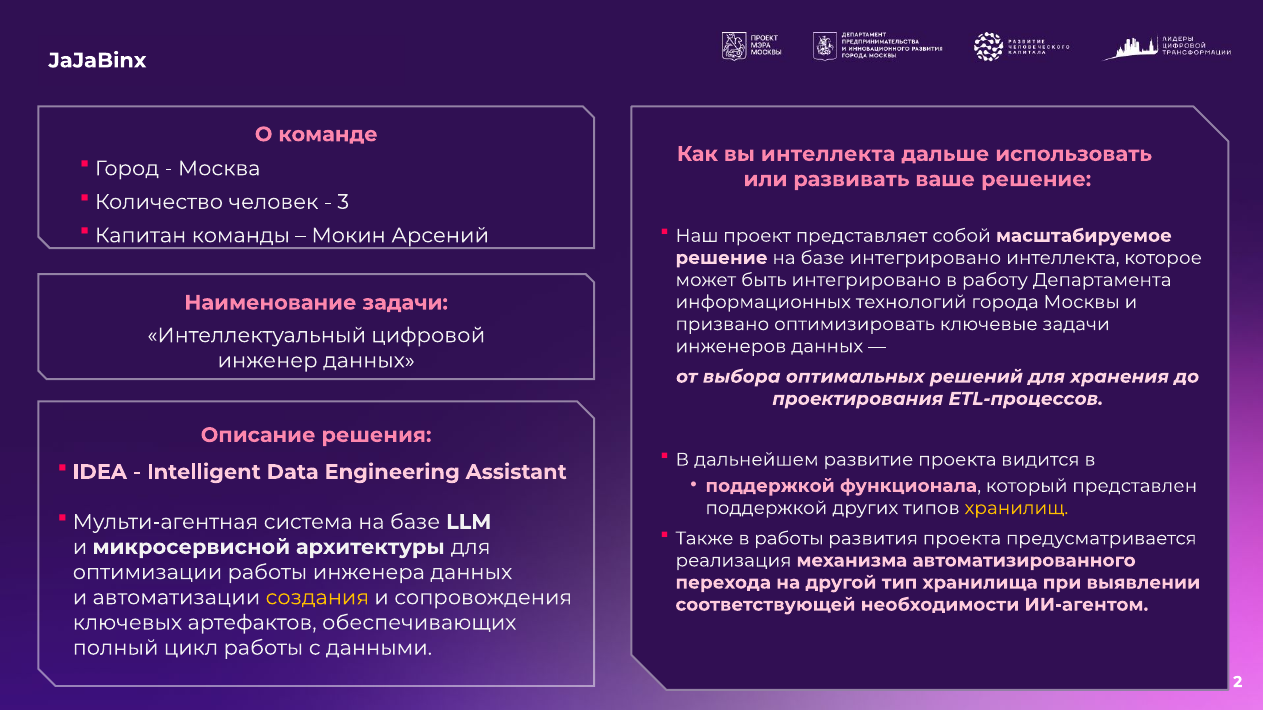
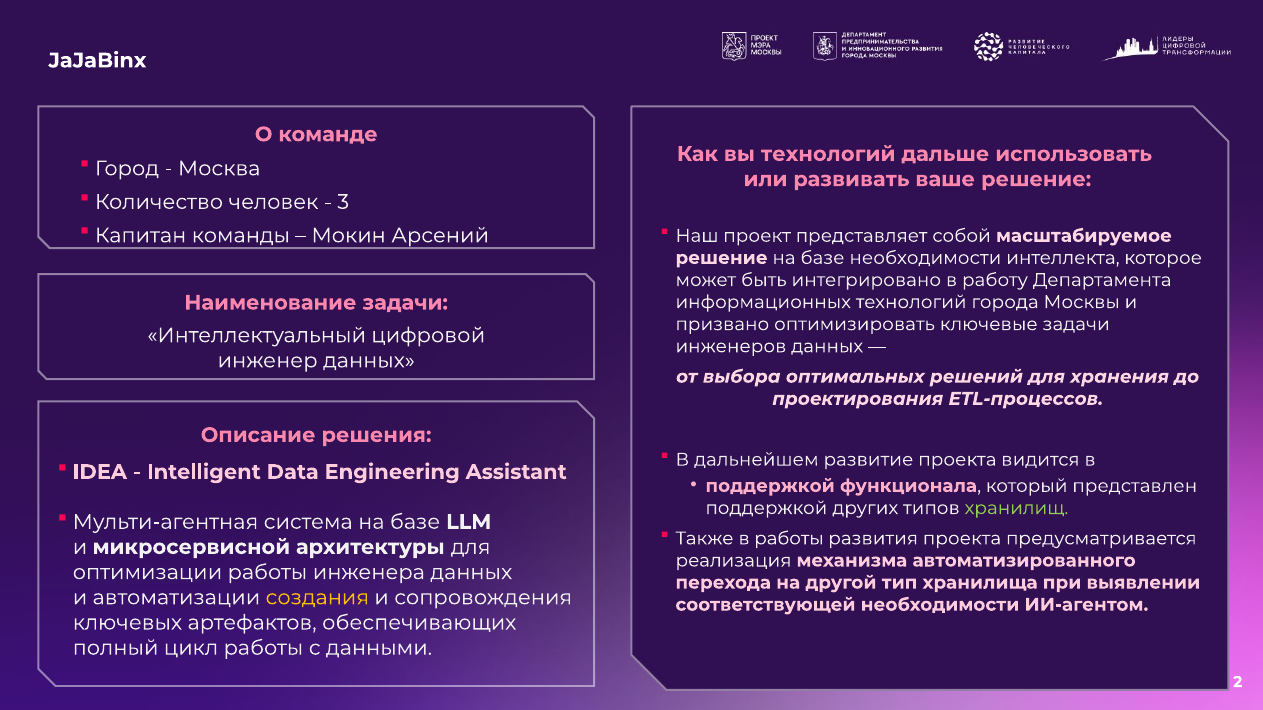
вы интеллекта: интеллекта -> технологий
базе интегрировано: интегрировано -> необходимости
хранилищ colour: yellow -> light green
